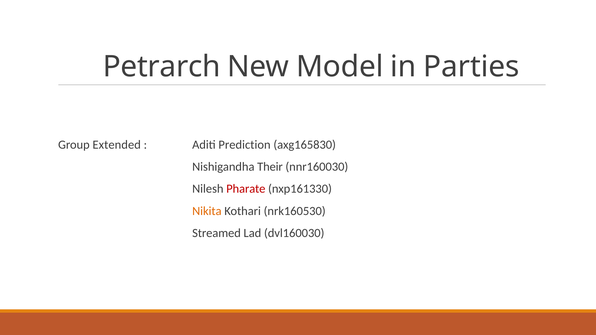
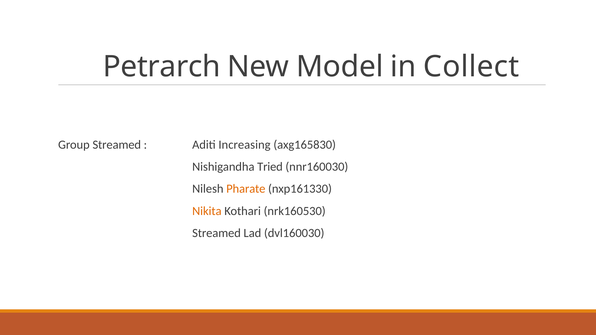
Parties: Parties -> Collect
Group Extended: Extended -> Streamed
Prediction: Prediction -> Increasing
Their: Their -> Tried
Pharate colour: red -> orange
